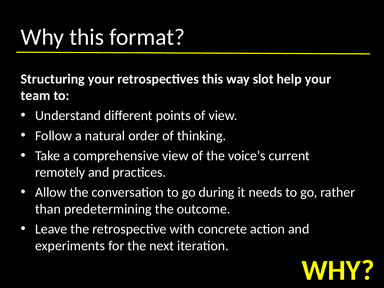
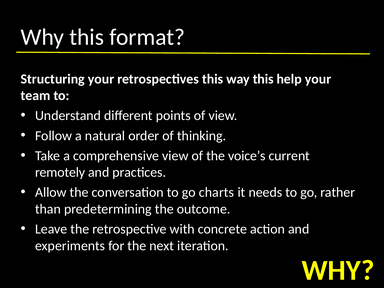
way slot: slot -> this
during: during -> charts
